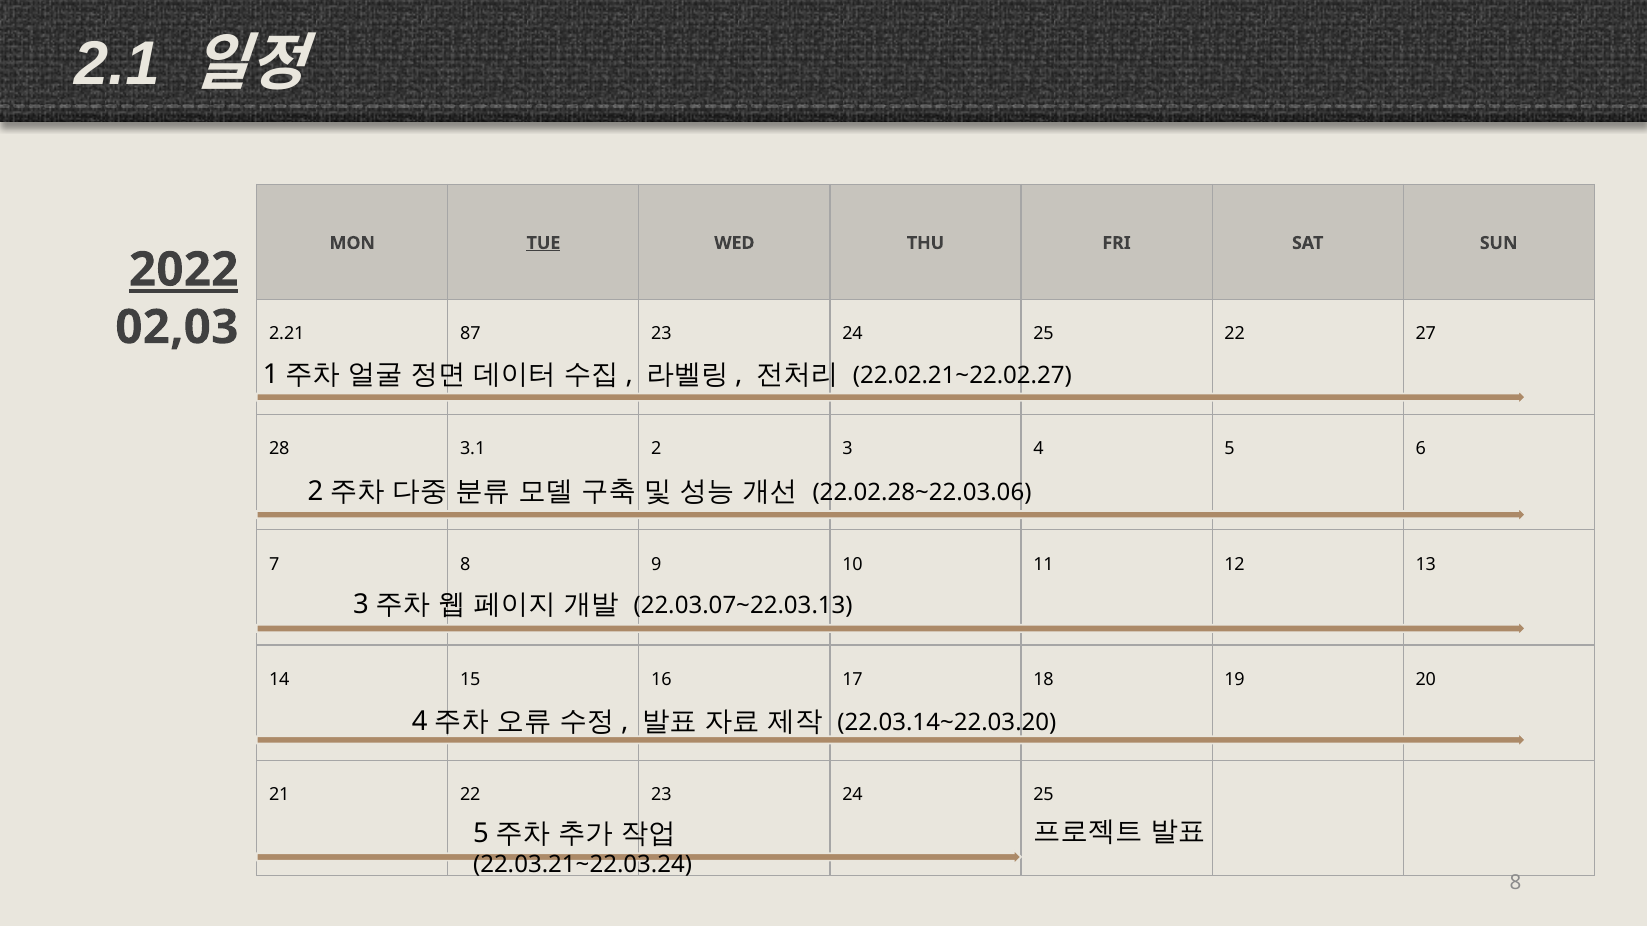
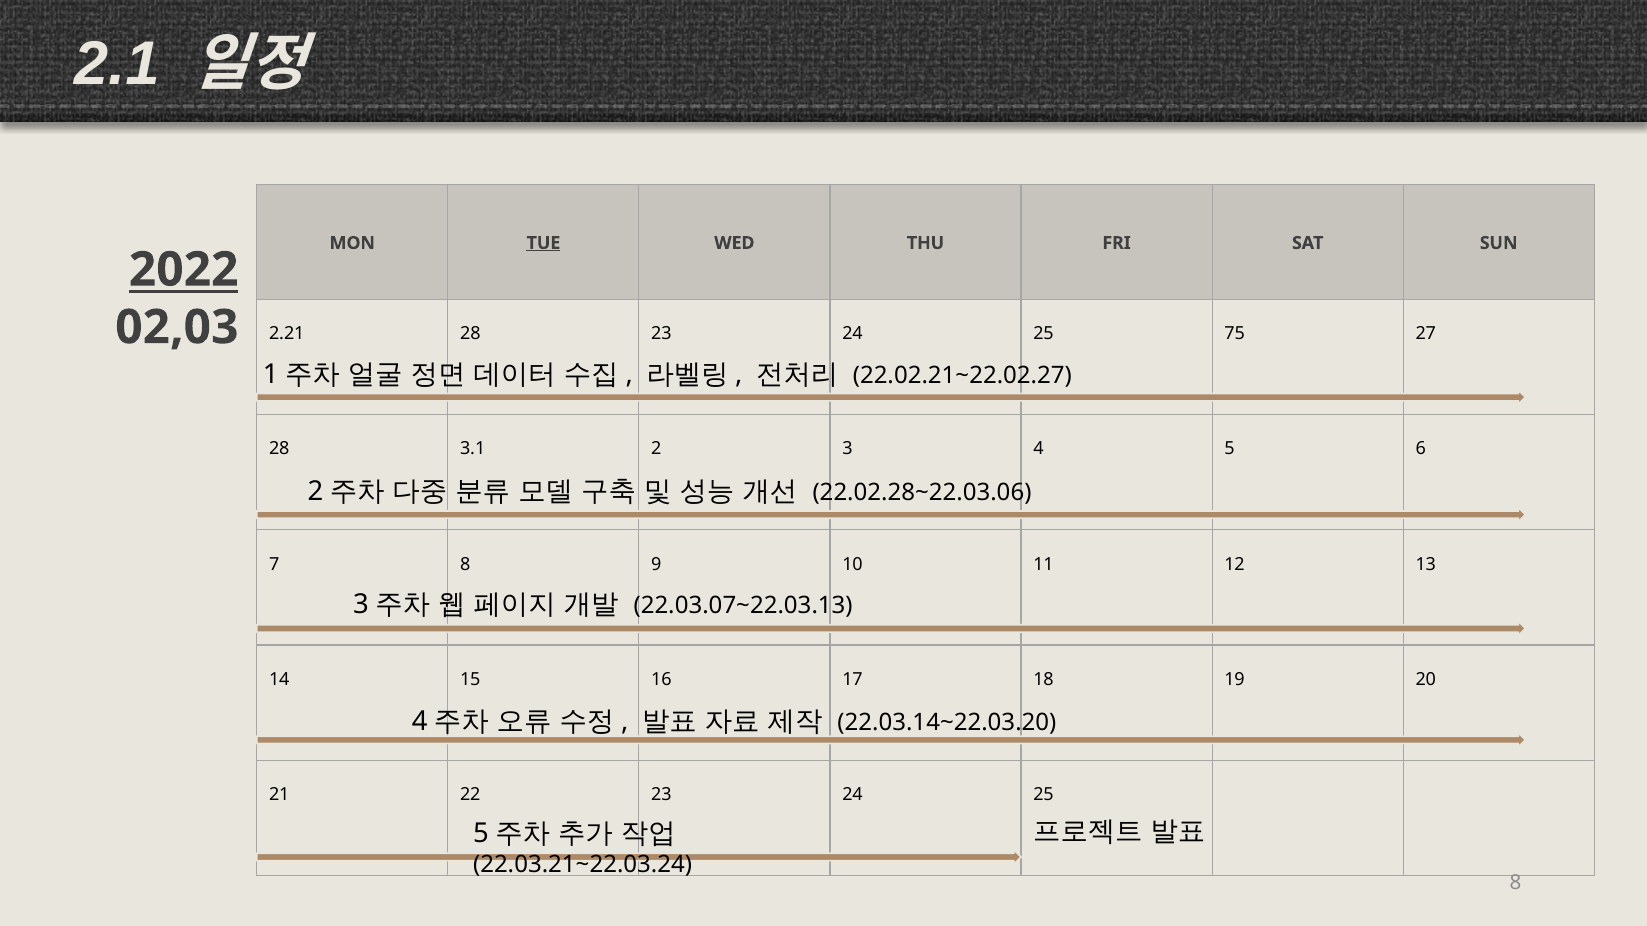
2022 underline: present -> none
2.21 87: 87 -> 28
25 22: 22 -> 75
